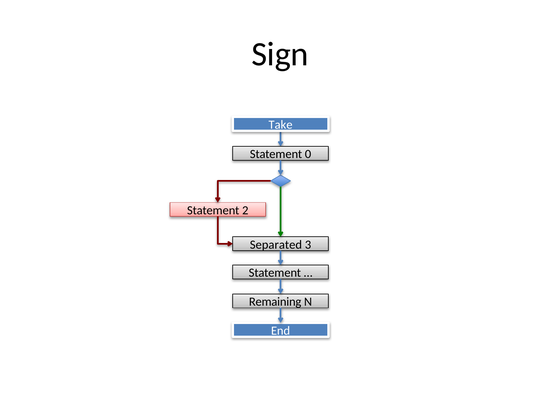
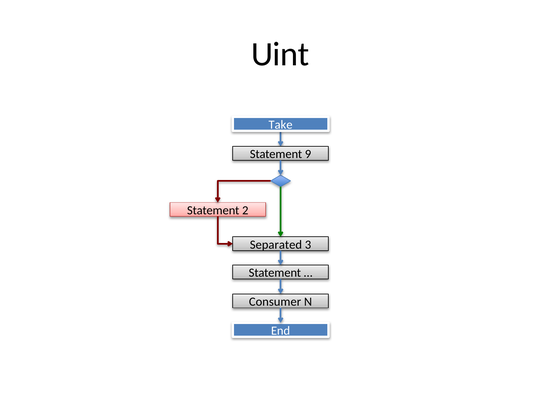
Sign: Sign -> Uint
0: 0 -> 9
Remaining: Remaining -> Consumer
